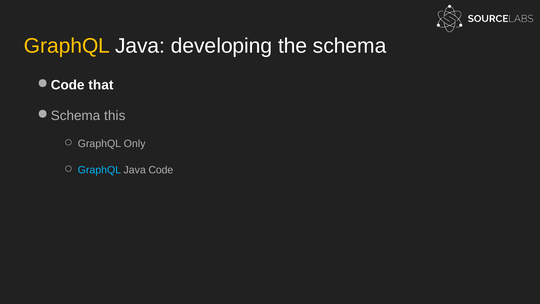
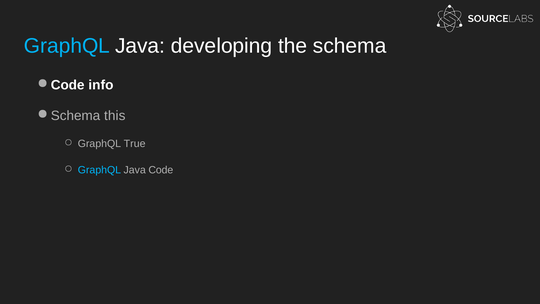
GraphQL at (67, 46) colour: yellow -> light blue
that: that -> info
Only: Only -> True
